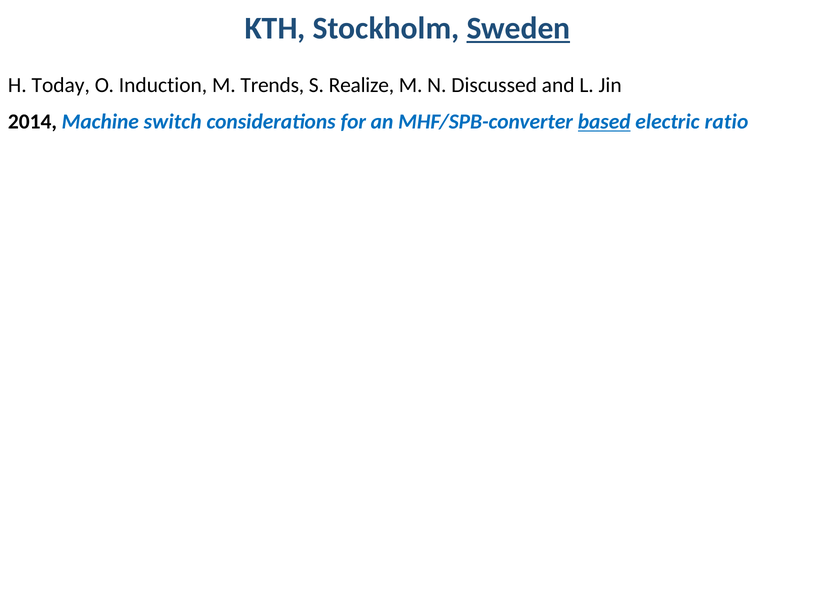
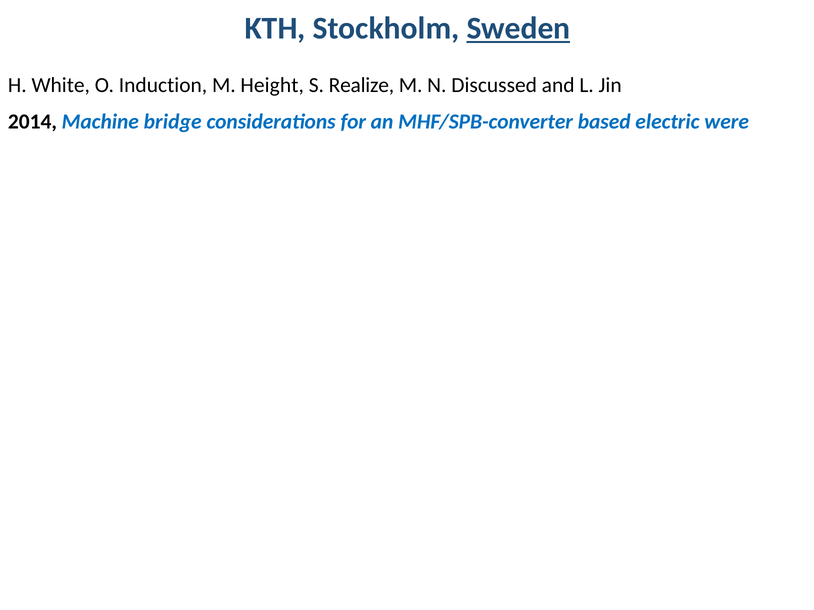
Today: Today -> White
Trends: Trends -> Height
switch: switch -> bridge
based underline: present -> none
ratio: ratio -> were
